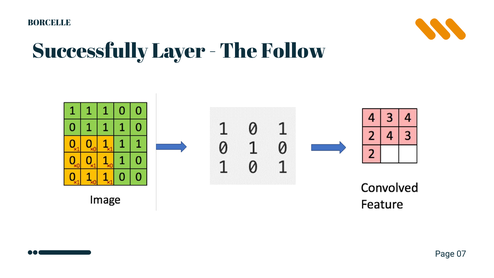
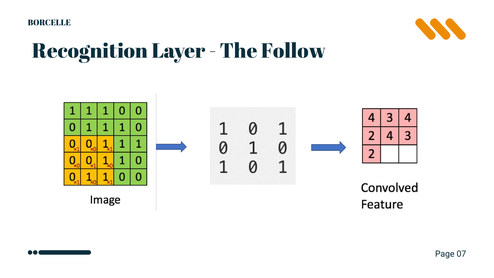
Successfully: Successfully -> Recognition
